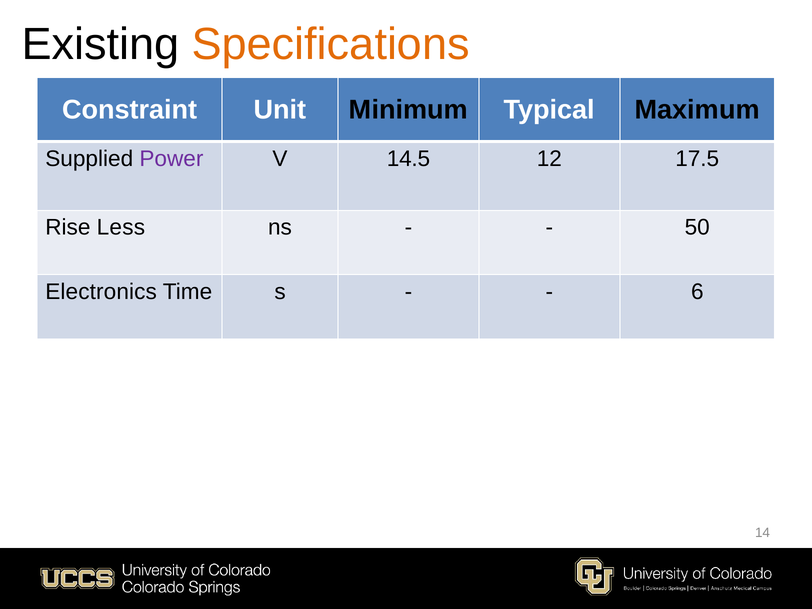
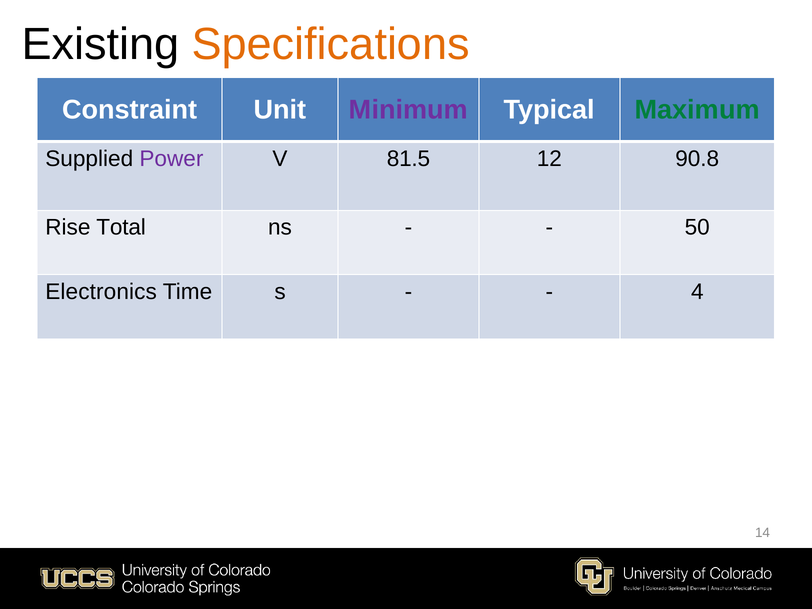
Minimum colour: black -> purple
Maximum colour: black -> green
14.5: 14.5 -> 81.5
17.5: 17.5 -> 90.8
Less: Less -> Total
6: 6 -> 4
